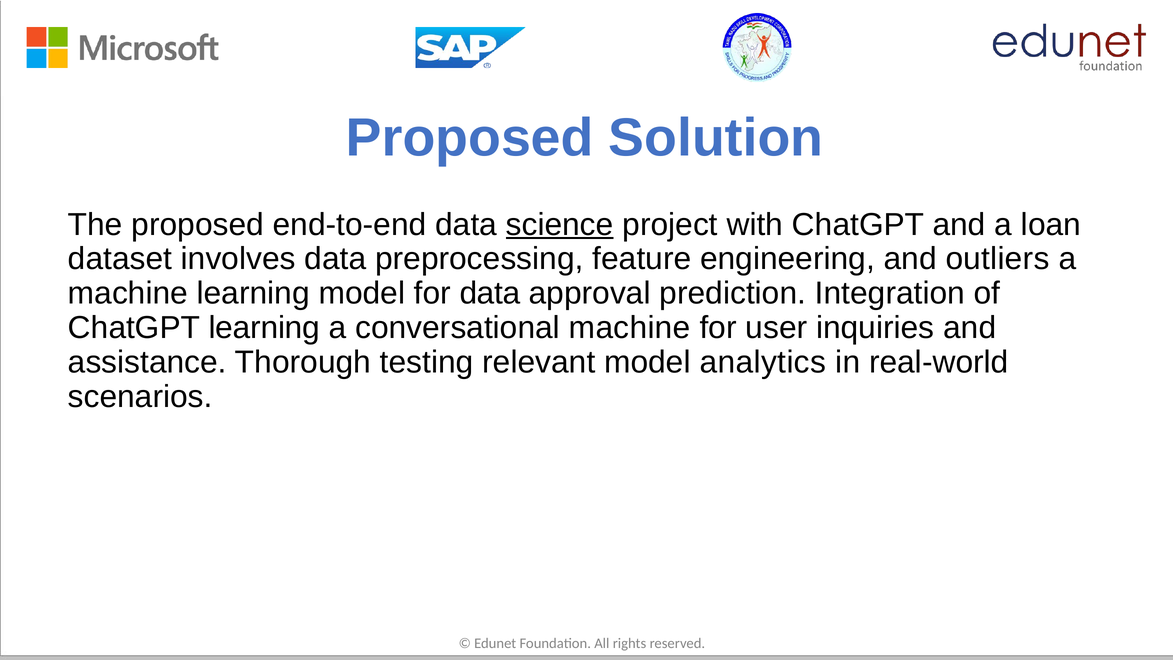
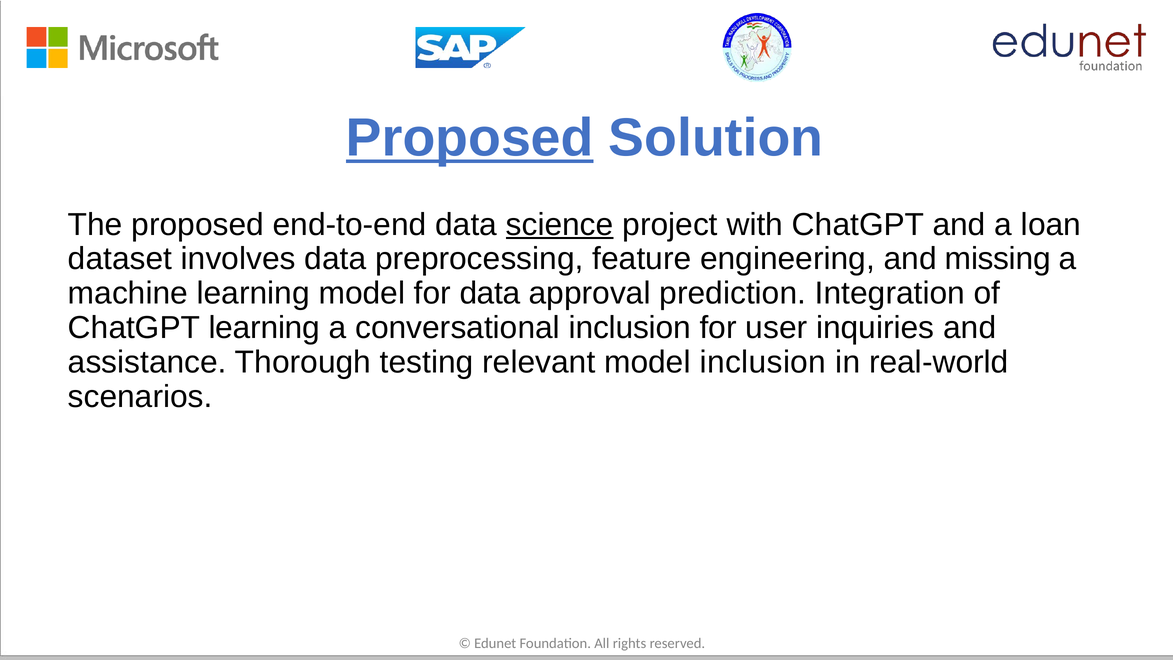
Proposed at (470, 138) underline: none -> present
outliers: outliers -> missing
conversational machine: machine -> inclusion
model analytics: analytics -> inclusion
